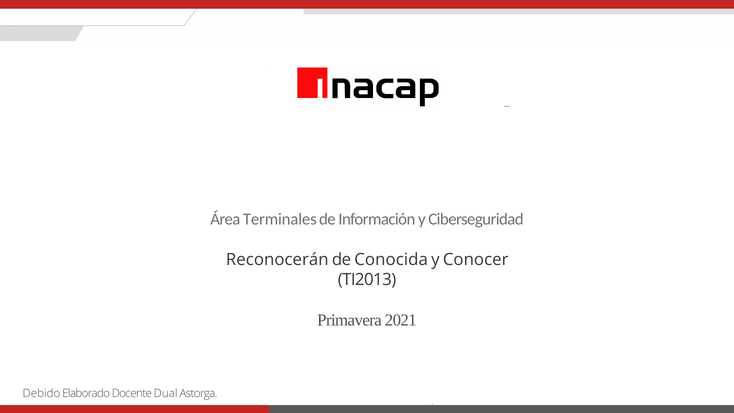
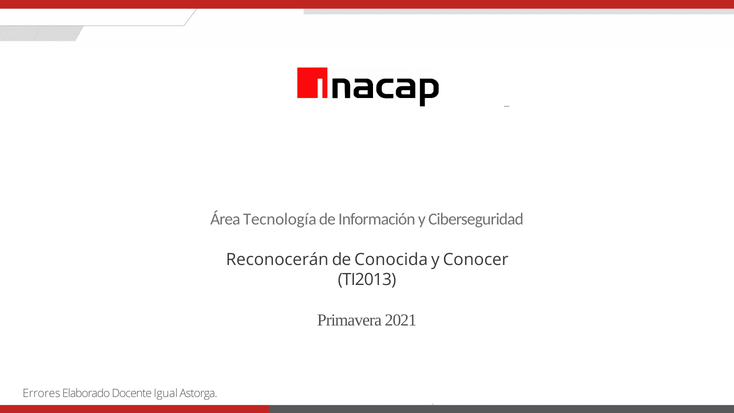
Terminales: Terminales -> Tecnología
Debido: Debido -> Errores
Dual: Dual -> Igual
